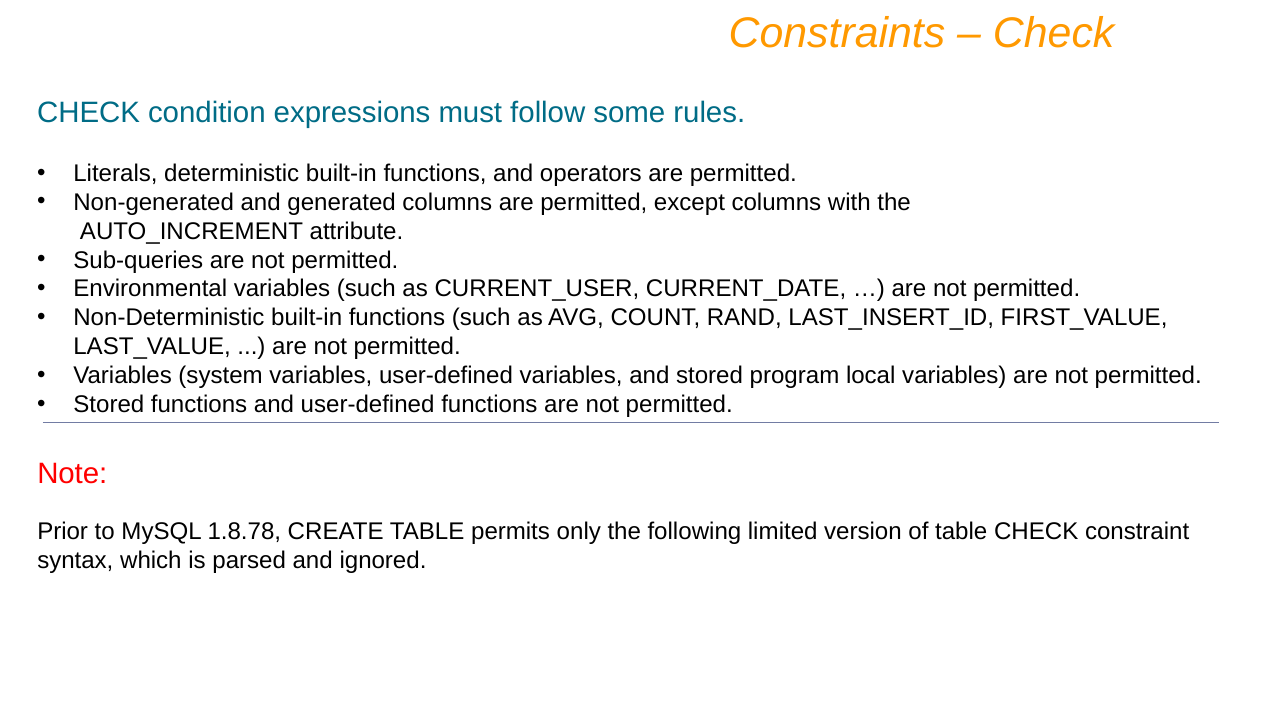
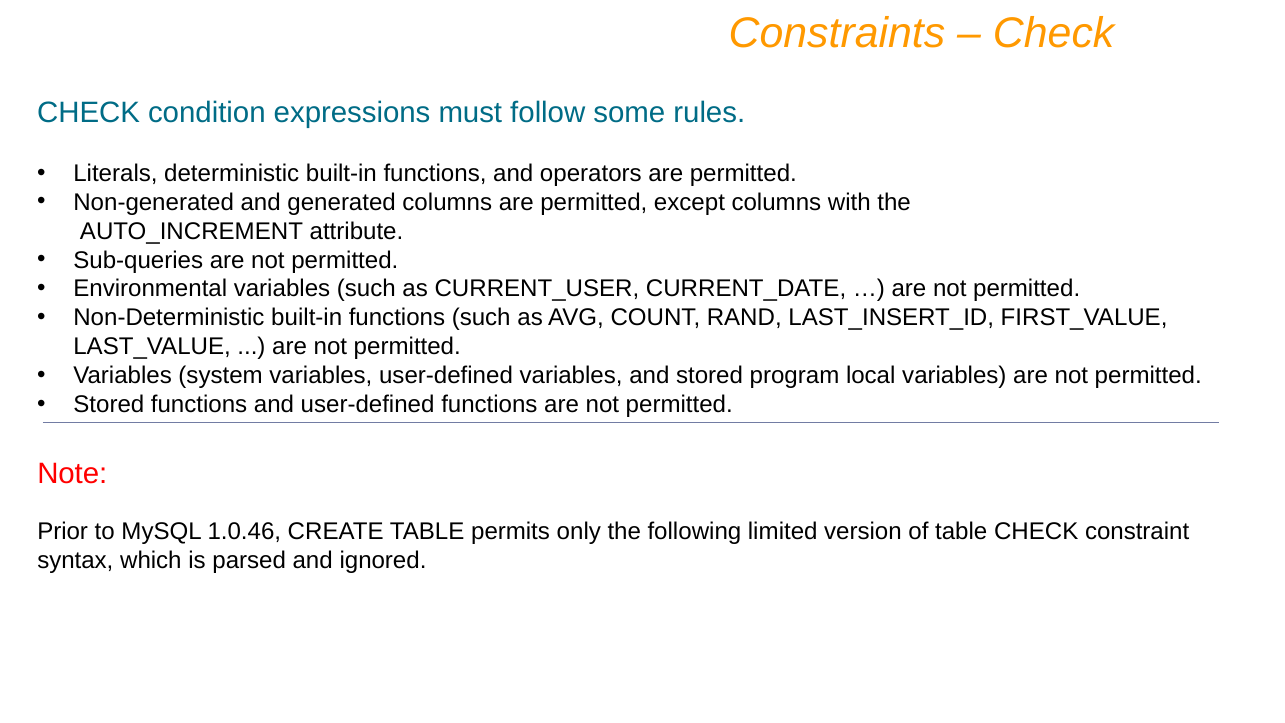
1.8.78: 1.8.78 -> 1.0.46
